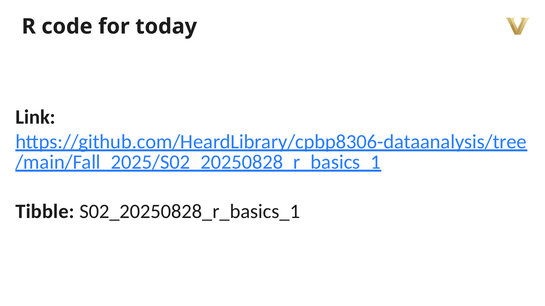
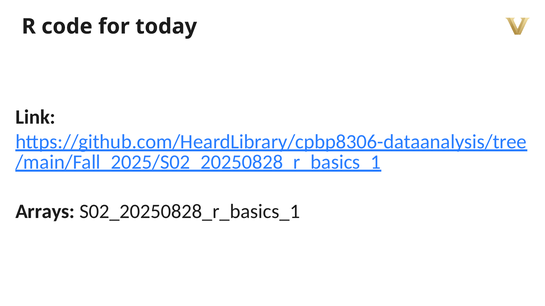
Tibble: Tibble -> Arrays
